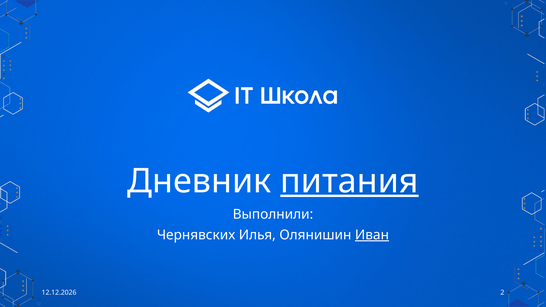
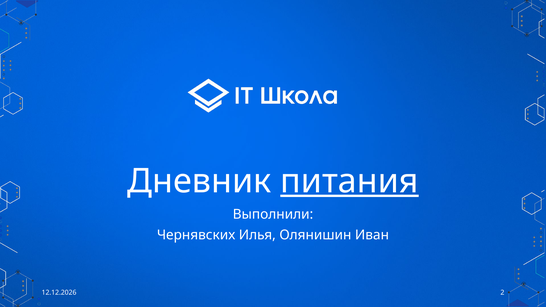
Иван underline: present -> none
